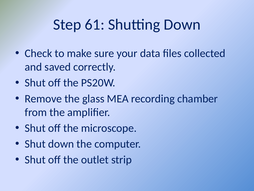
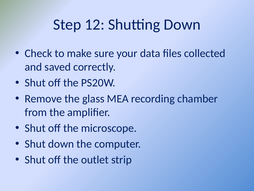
61: 61 -> 12
